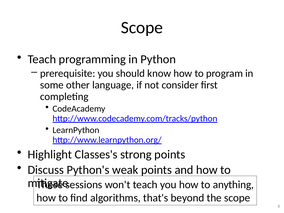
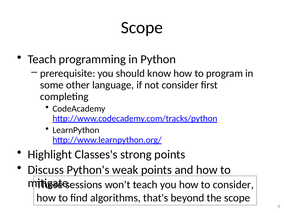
to anything: anything -> consider
